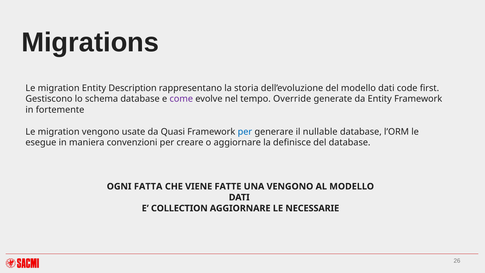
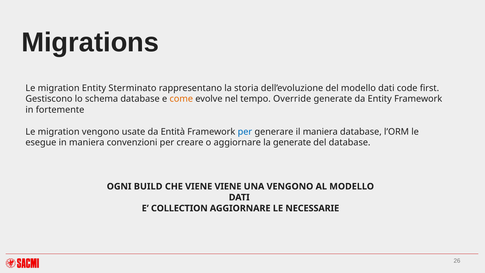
Description: Description -> Sterminato
come colour: purple -> orange
Quasi: Quasi -> Entità
il nullable: nullable -> maniera
la definisce: definisce -> generate
FATTA: FATTA -> BUILD
VIENE FATTE: FATTE -> VIENE
